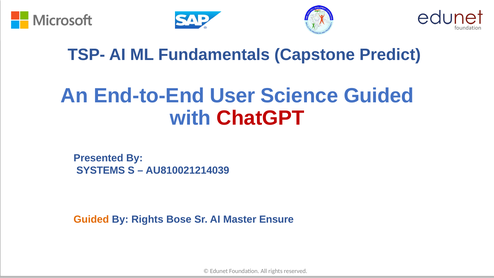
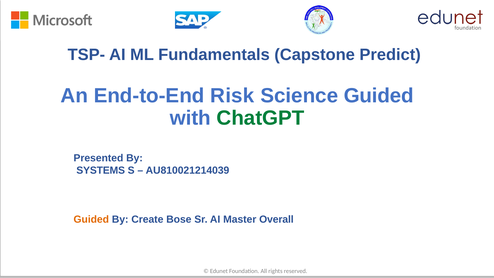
User: User -> Risk
ChatGPT colour: red -> green
By Rights: Rights -> Create
Ensure: Ensure -> Overall
